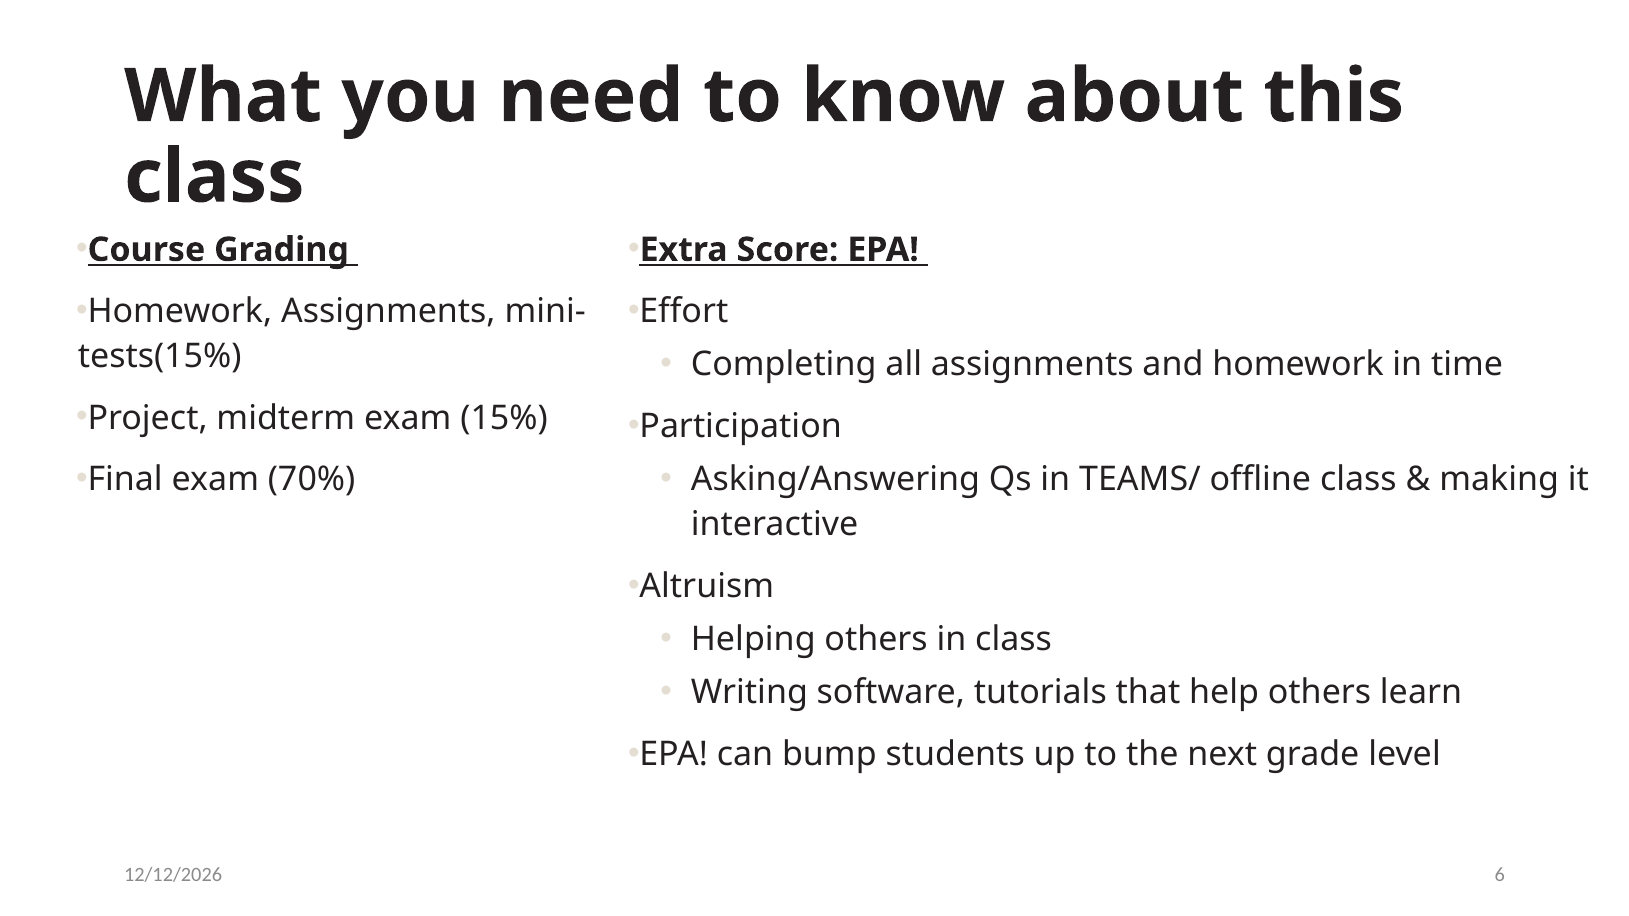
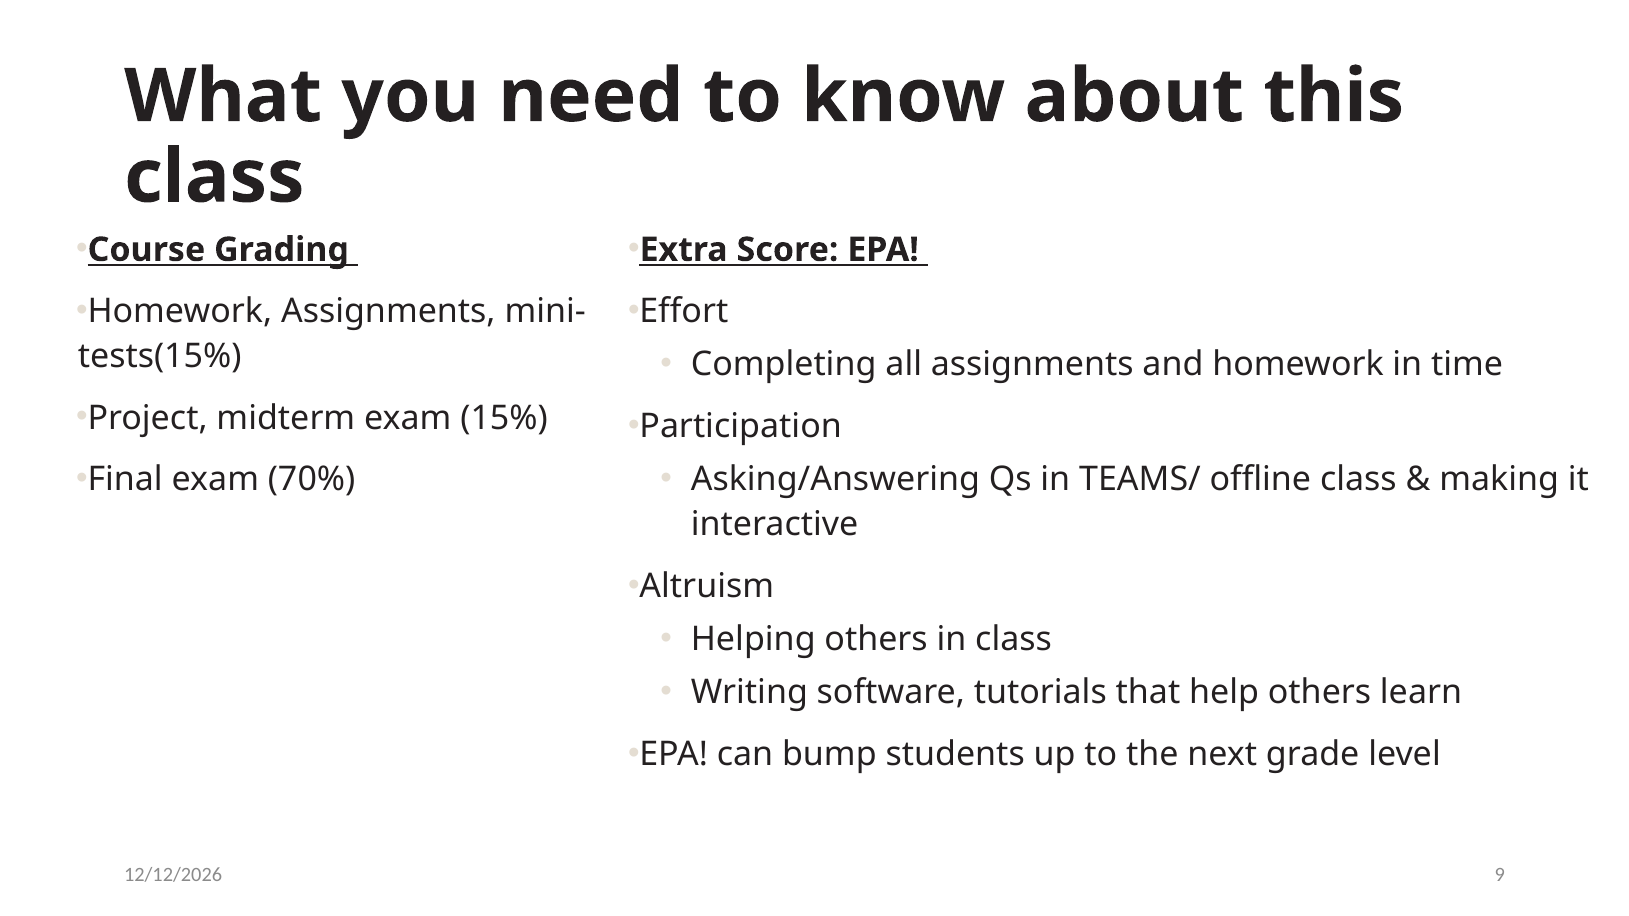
6: 6 -> 9
